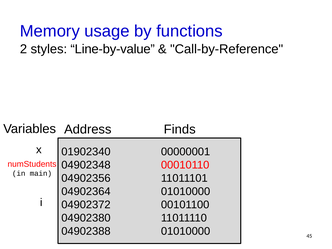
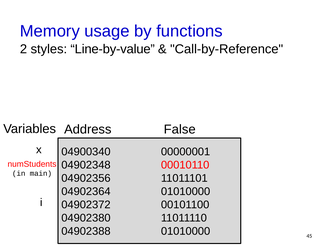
Finds: Finds -> False
01902340: 01902340 -> 04900340
